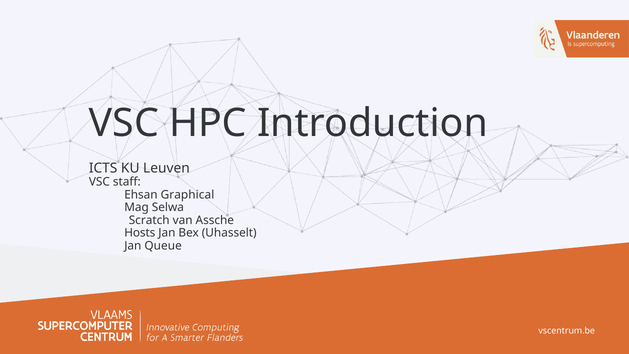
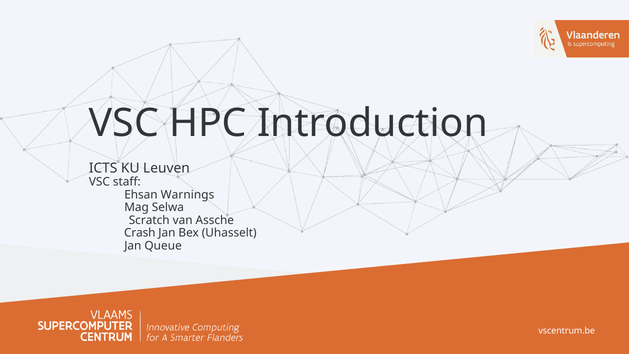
Graphical: Graphical -> Warnings
Hosts: Hosts -> Crash
